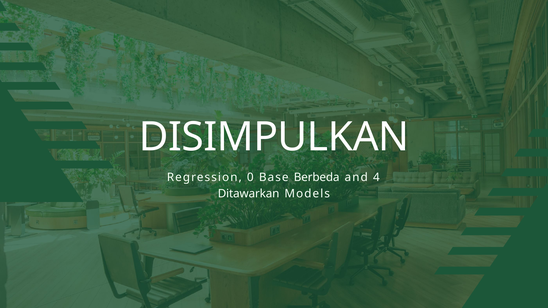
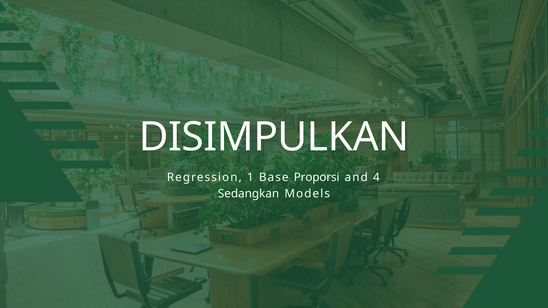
0: 0 -> 1
Berbeda: Berbeda -> Proporsi
Ditawarkan: Ditawarkan -> Sedangkan
